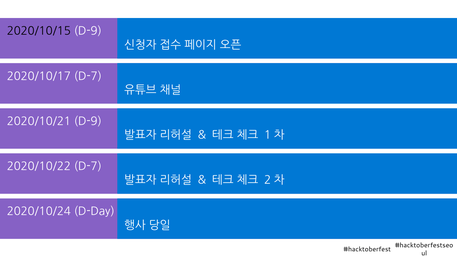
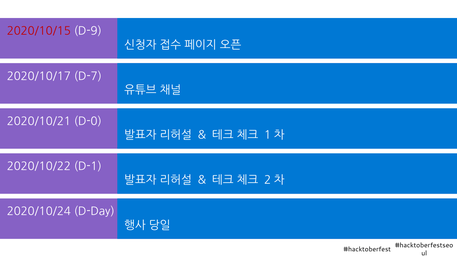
2020/10/15 colour: black -> red
2020/10/21 D-9: D-9 -> D-0
2020/10/22 D-7: D-7 -> D-1
